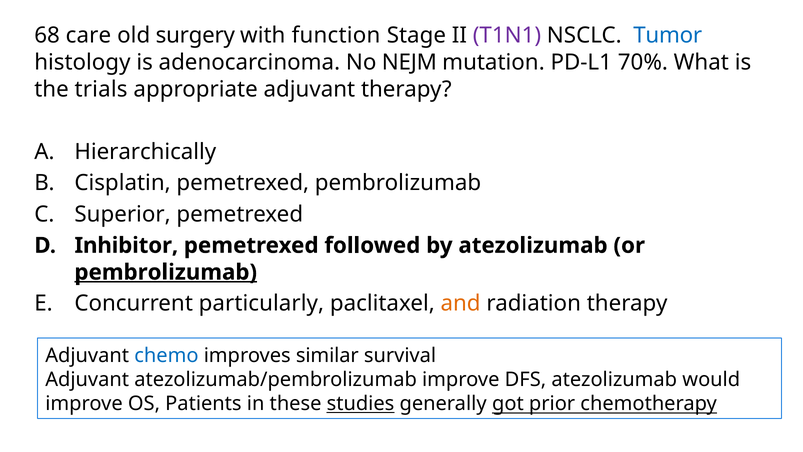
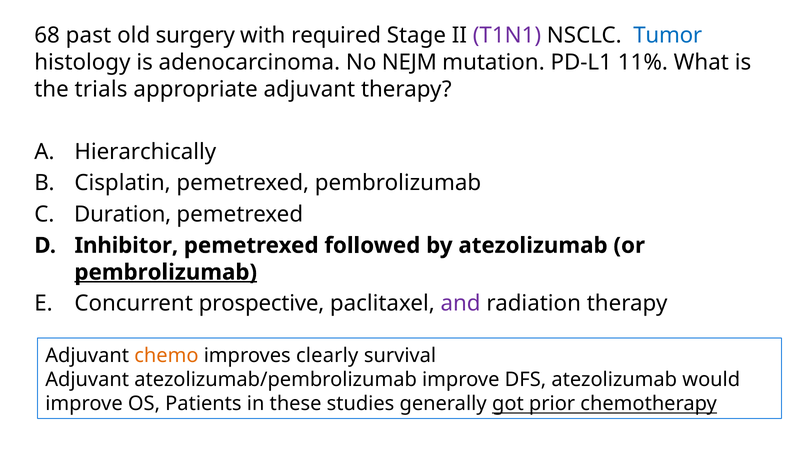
care: care -> past
function: function -> required
70%: 70% -> 11%
Superior: Superior -> Duration
particularly: particularly -> prospective
and colour: orange -> purple
chemo colour: blue -> orange
similar: similar -> clearly
studies underline: present -> none
